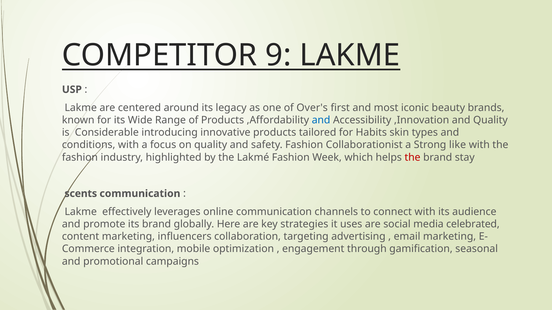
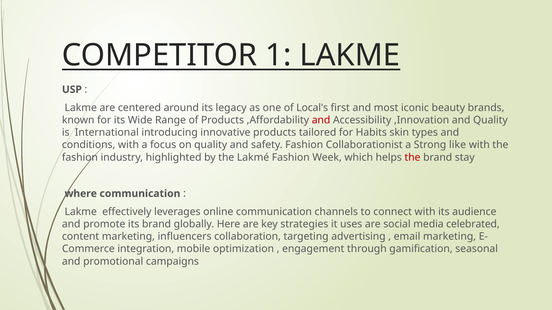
9: 9 -> 1
Over's: Over's -> Local's
and at (321, 120) colour: blue -> red
Considerable: Considerable -> International
scents: scents -> where
